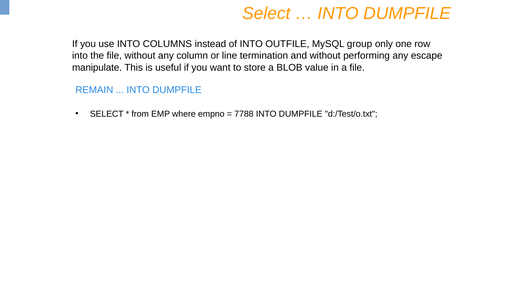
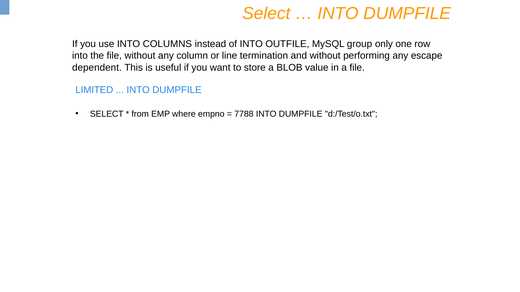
manipulate: manipulate -> dependent
REMAIN: REMAIN -> LIMITED
